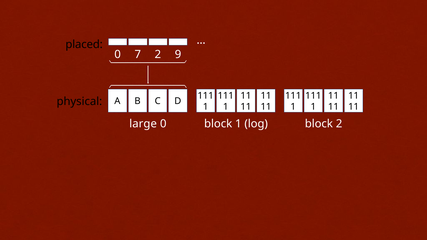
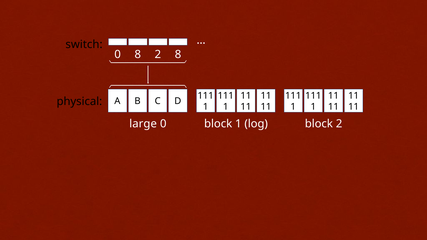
placed: placed -> switch
0 7: 7 -> 8
2 9: 9 -> 8
